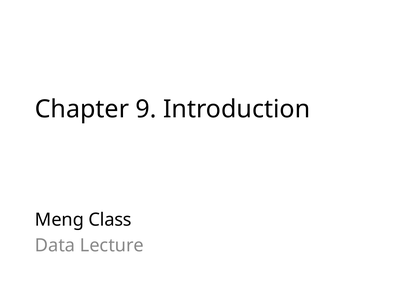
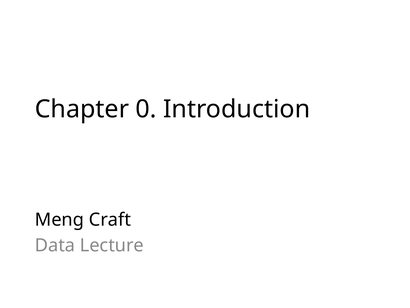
9: 9 -> 0
Class: Class -> Craft
